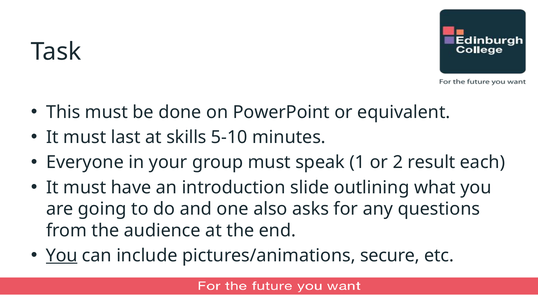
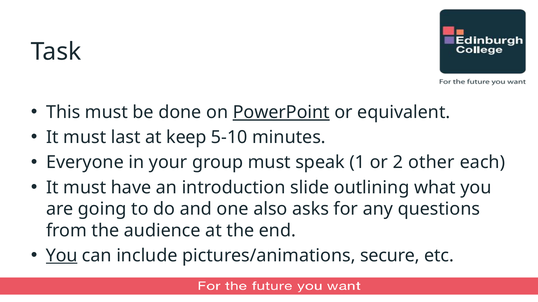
PowerPoint underline: none -> present
skills: skills -> keep
result: result -> other
